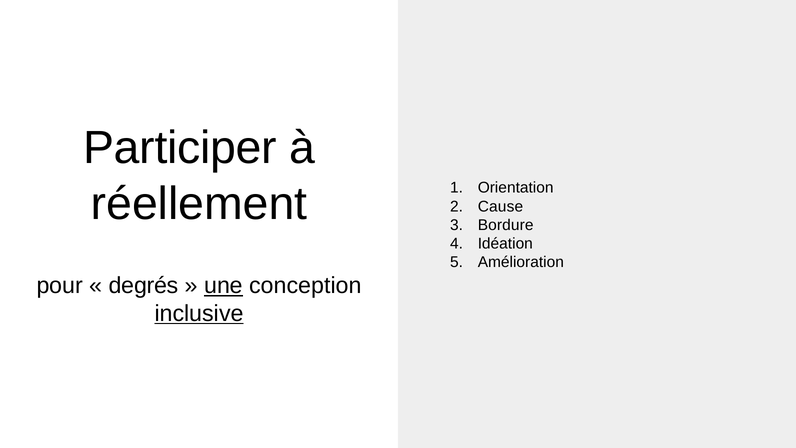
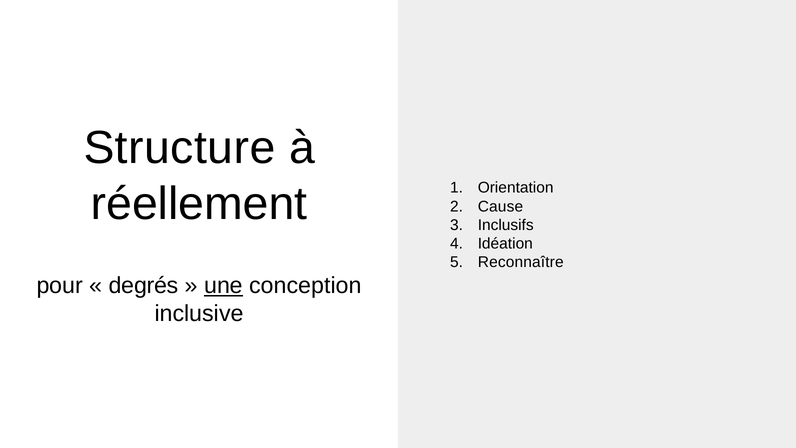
Participer: Participer -> Structure
Bordure: Bordure -> Inclusifs
Amélioration: Amélioration -> Reconnaître
inclusive underline: present -> none
